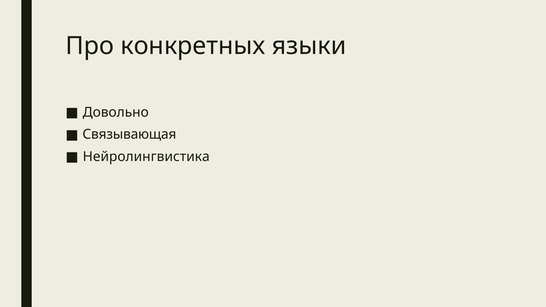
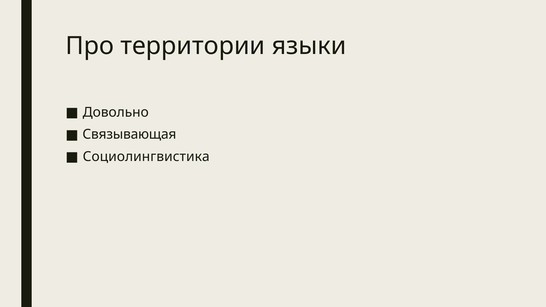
конкретных: конкретных -> территории
Нейролингвистика: Нейролингвистика -> Социолингвистика
